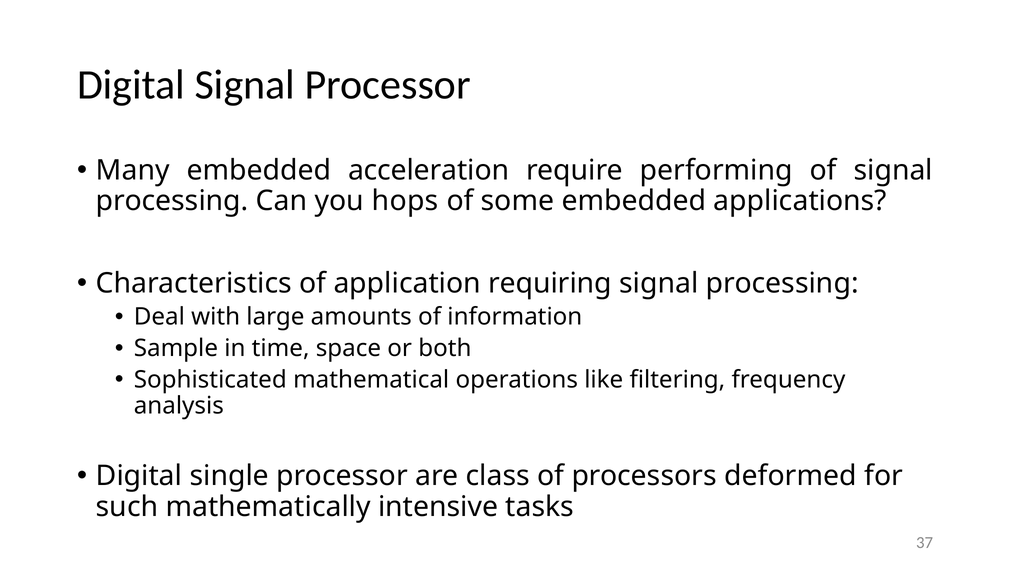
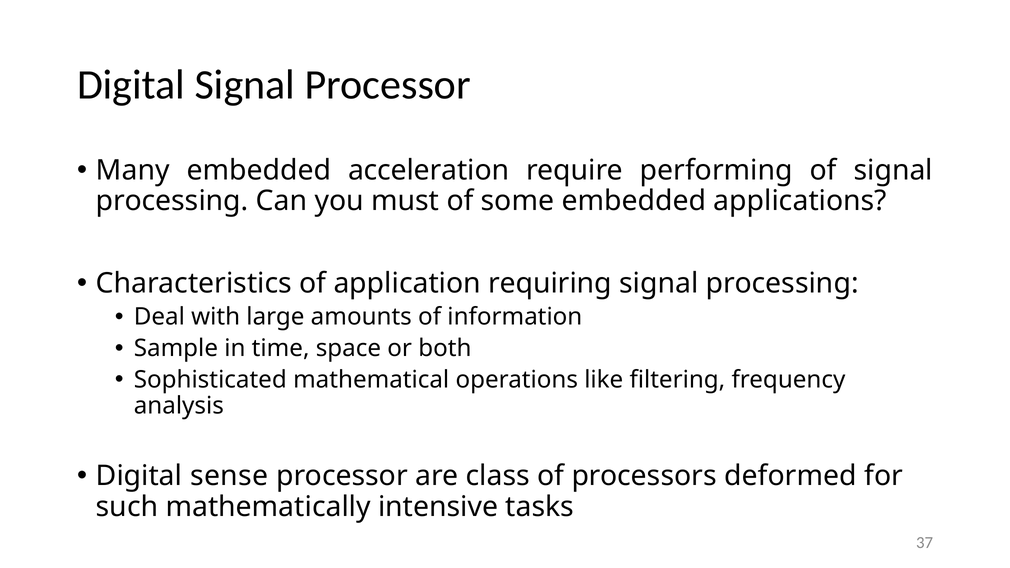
hops: hops -> must
single: single -> sense
